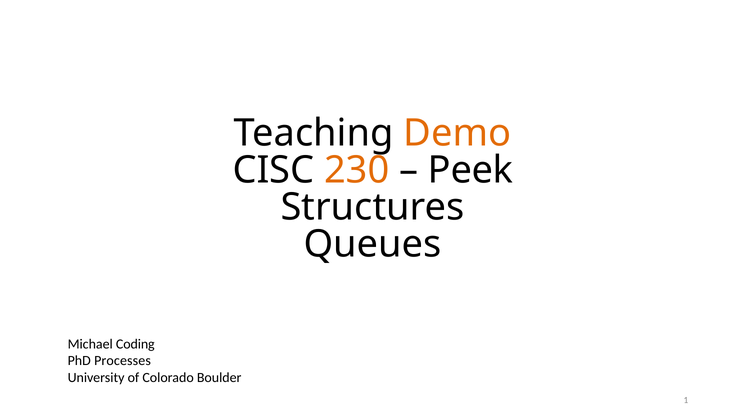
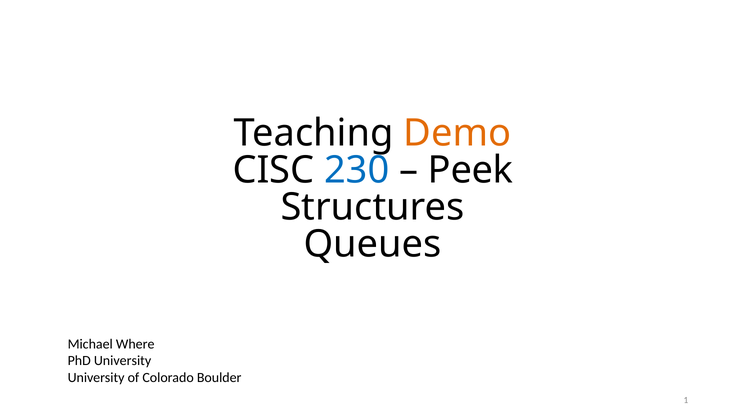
230 colour: orange -> blue
Coding: Coding -> Where
PhD Processes: Processes -> University
